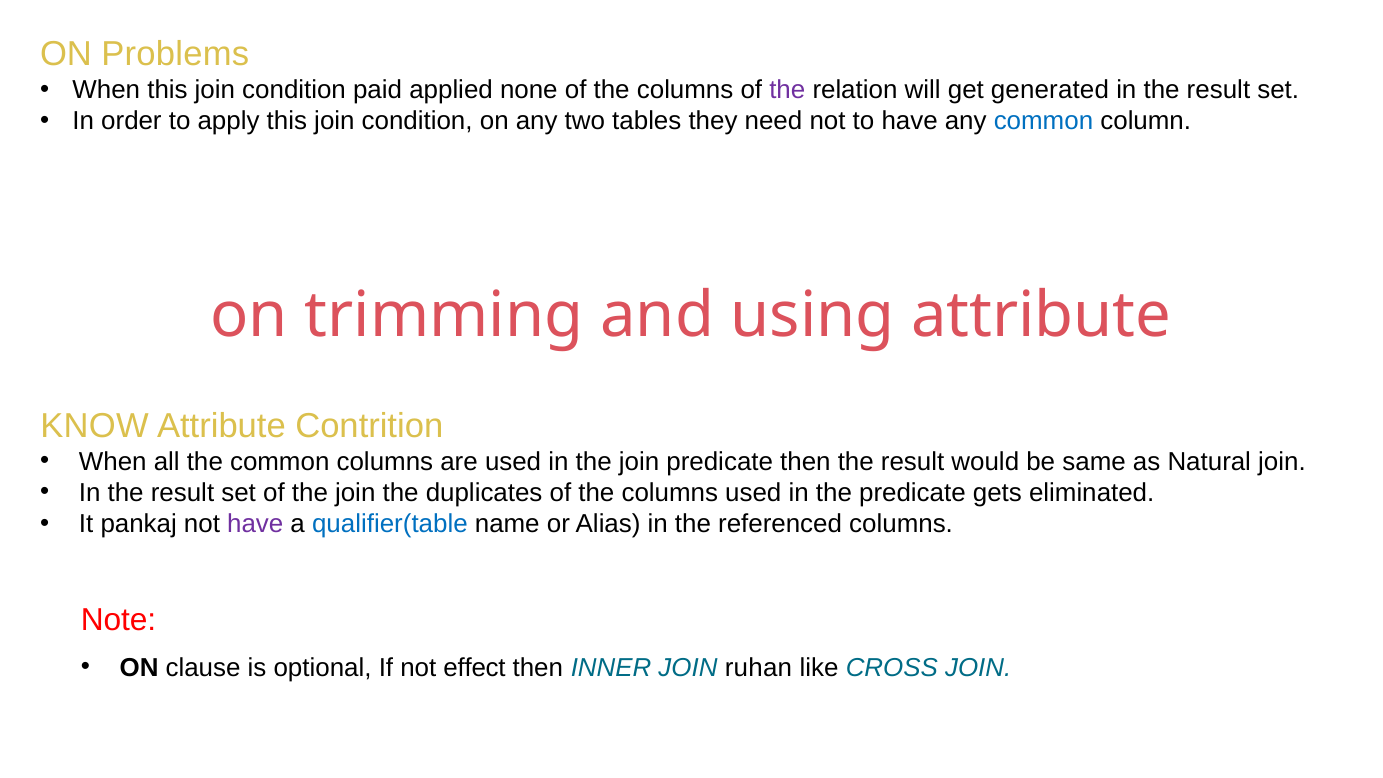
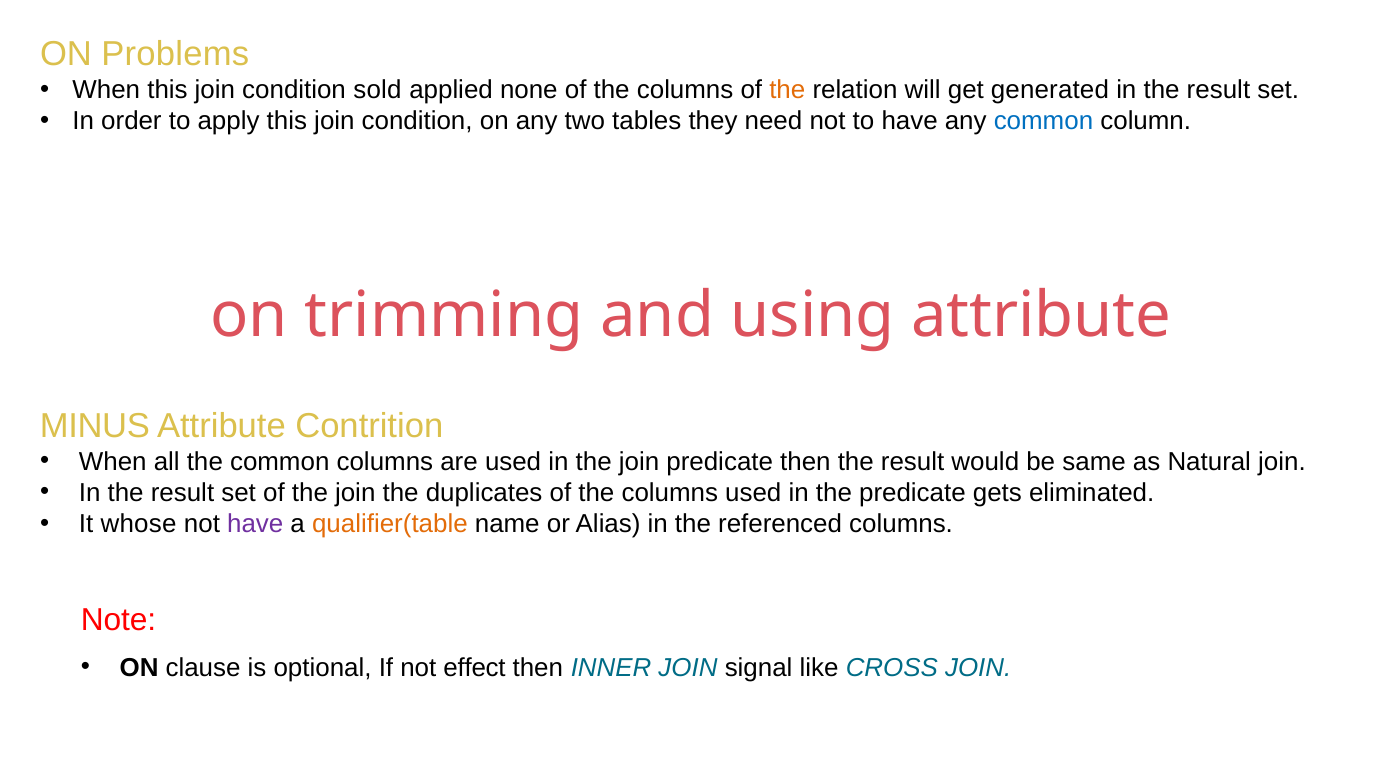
paid: paid -> sold
the at (787, 90) colour: purple -> orange
KNOW: KNOW -> MINUS
pankaj: pankaj -> whose
qualifier(table colour: blue -> orange
ruhan: ruhan -> signal
